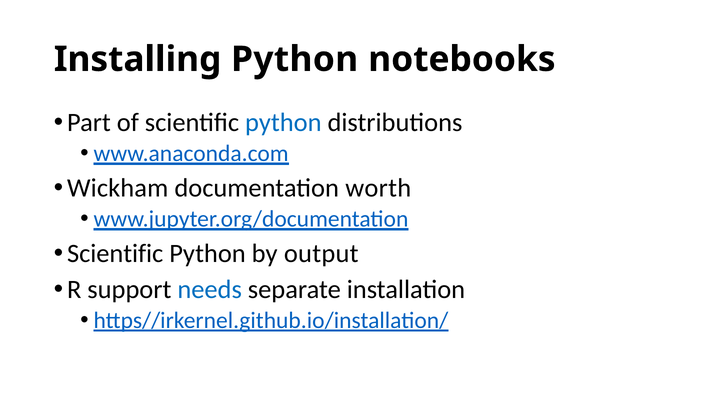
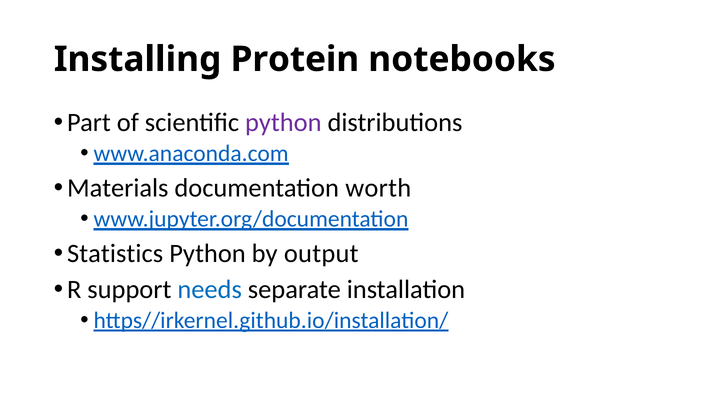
Installing Python: Python -> Protein
python at (283, 122) colour: blue -> purple
Wickham: Wickham -> Materials
Scientific at (115, 254): Scientific -> Statistics
